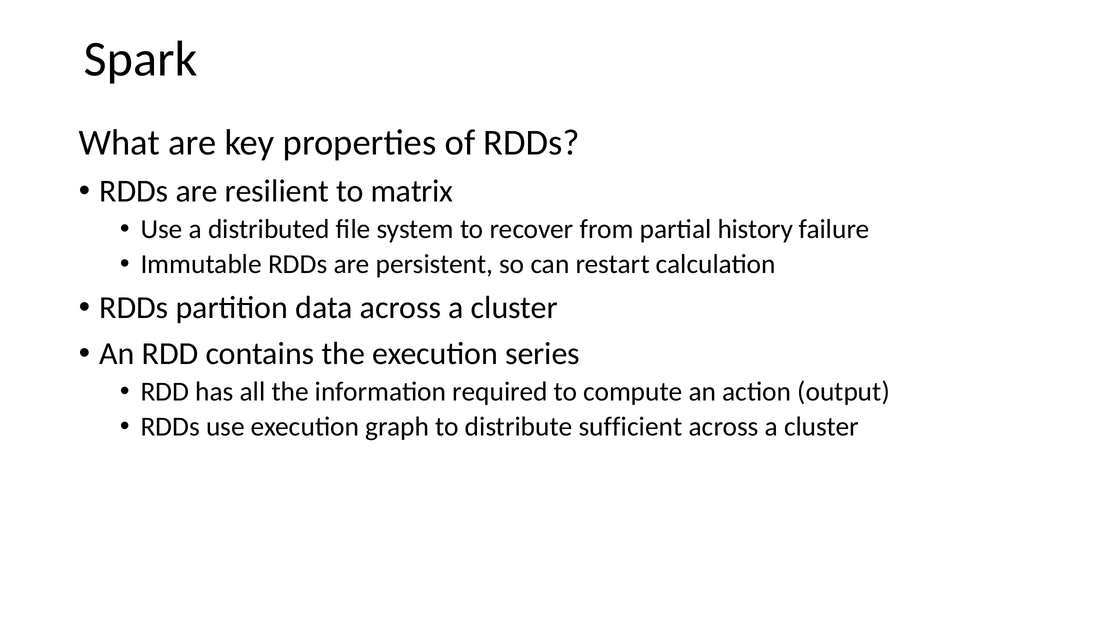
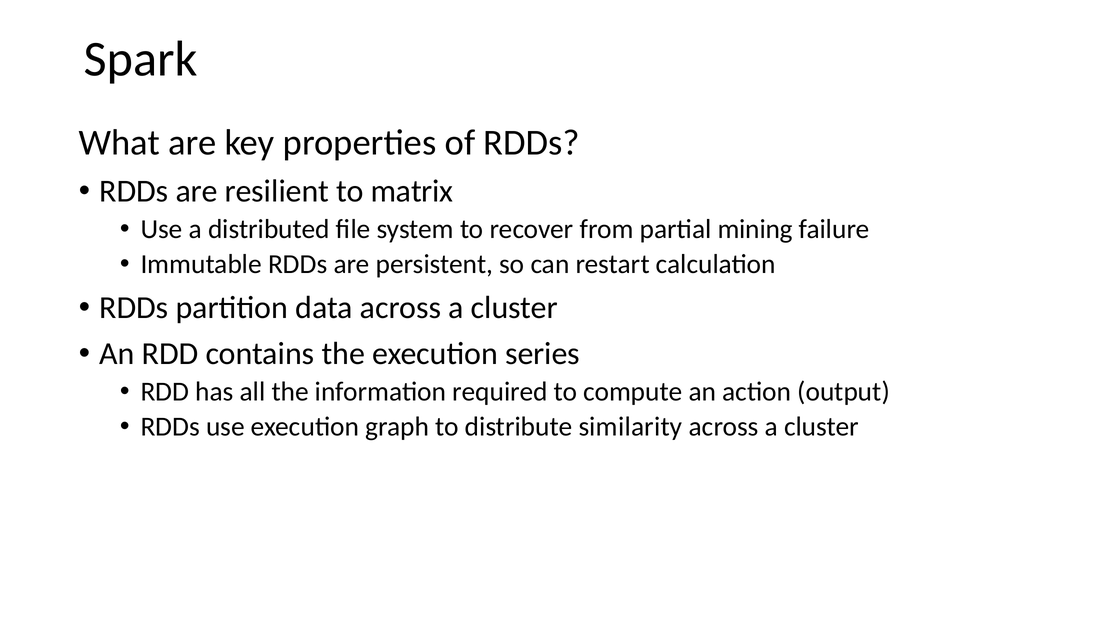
history: history -> mining
sufficient: sufficient -> similarity
